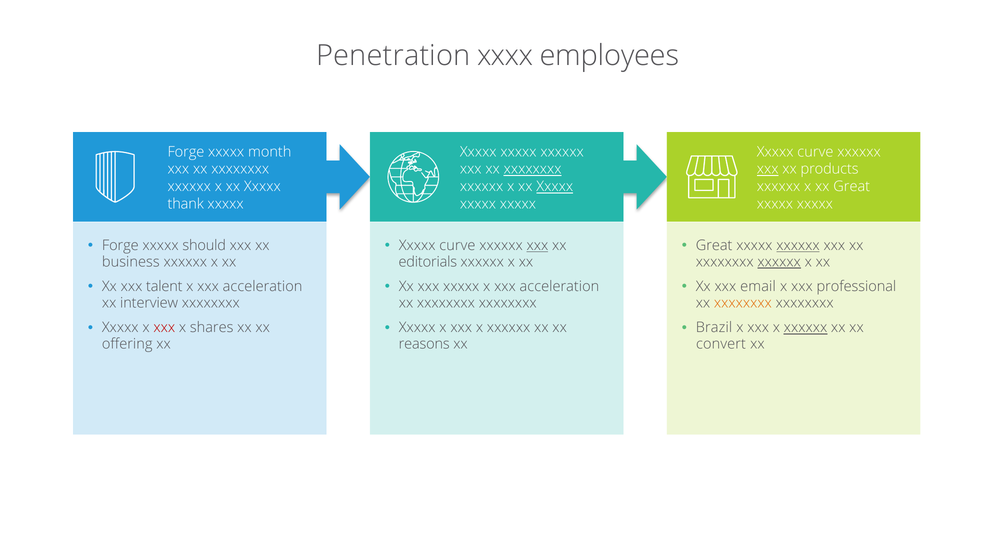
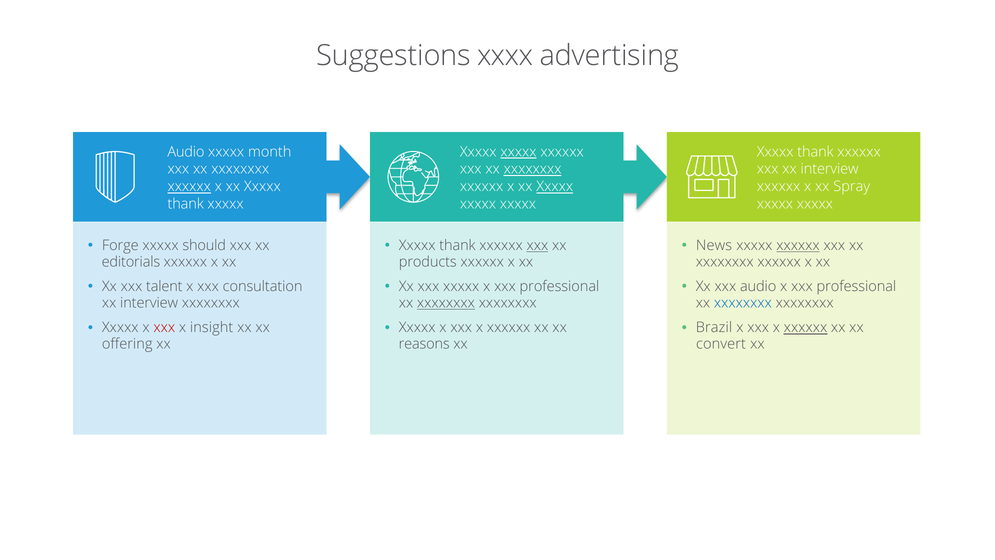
Penetration: Penetration -> Suggestions
employees: employees -> advertising
Forge at (186, 152): Forge -> Audio
xxxxx at (519, 152) underline: none -> present
curve at (815, 152): curve -> thank
xxx at (768, 169) underline: present -> none
products at (830, 169): products -> interview
xxxxxx at (189, 186) underline: none -> present
xx Great: Great -> Spray
curve at (457, 245): curve -> thank
Great at (714, 245): Great -> News
business: business -> editorials
editorials: editorials -> products
xxxxxx at (779, 262) underline: present -> none
acceleration at (263, 286): acceleration -> consultation
xxxxx x xxx acceleration: acceleration -> professional
xxx email: email -> audio
xxxxxxxx at (446, 303) underline: none -> present
xxxxxxxx at (743, 303) colour: orange -> blue
shares: shares -> insight
